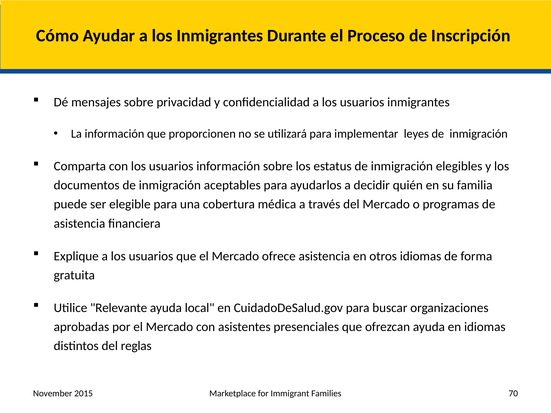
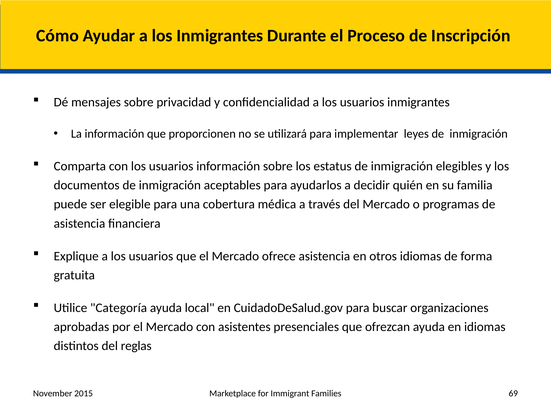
Relevante: Relevante -> Categoría
70: 70 -> 69
